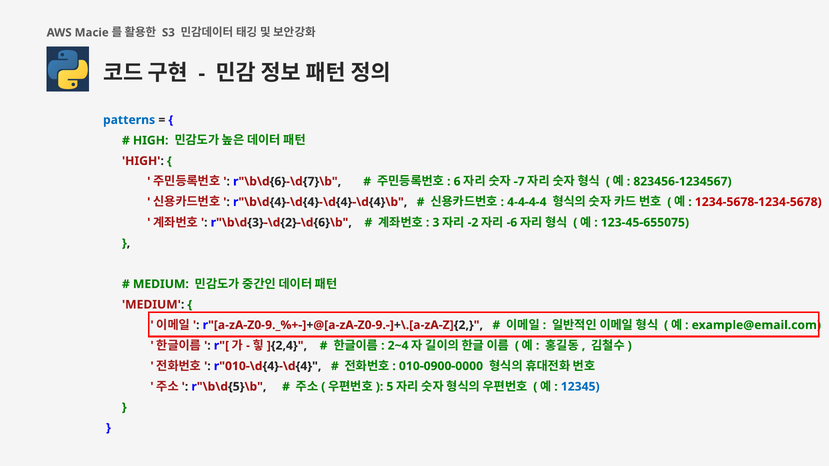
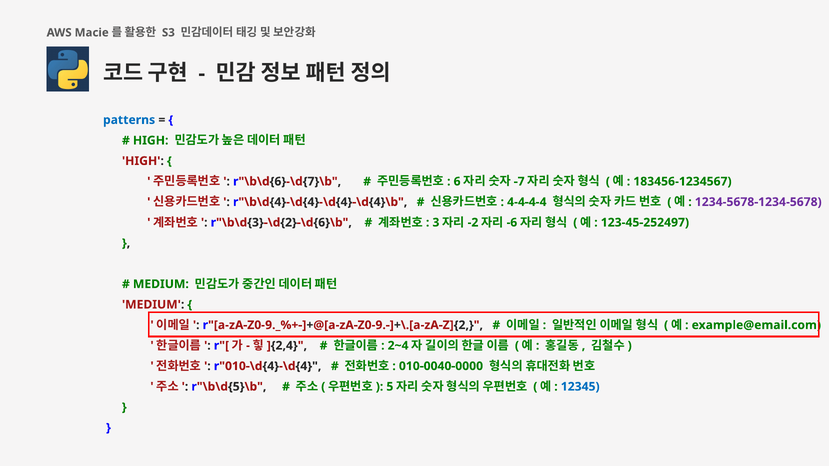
823456-1234567: 823456-1234567 -> 183456-1234567
1234-5678-1234-5678 colour: red -> purple
123-45-655075: 123-45-655075 -> 123-45-252497
010-0900-0000: 010-0900-0000 -> 010-0040-0000
